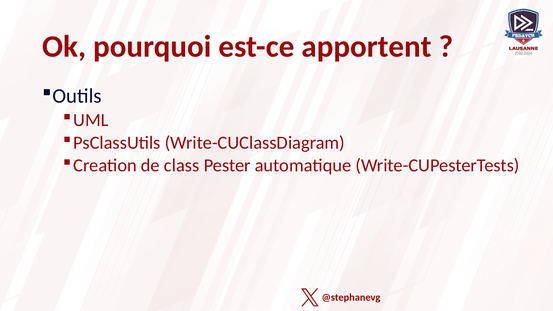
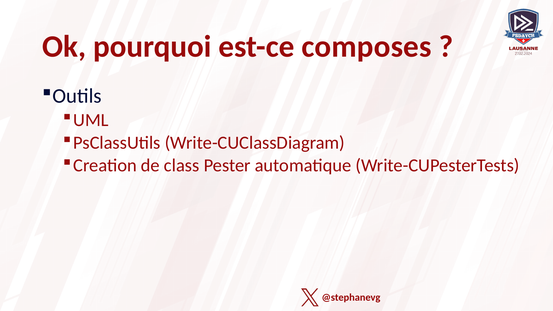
apportent: apportent -> composes
